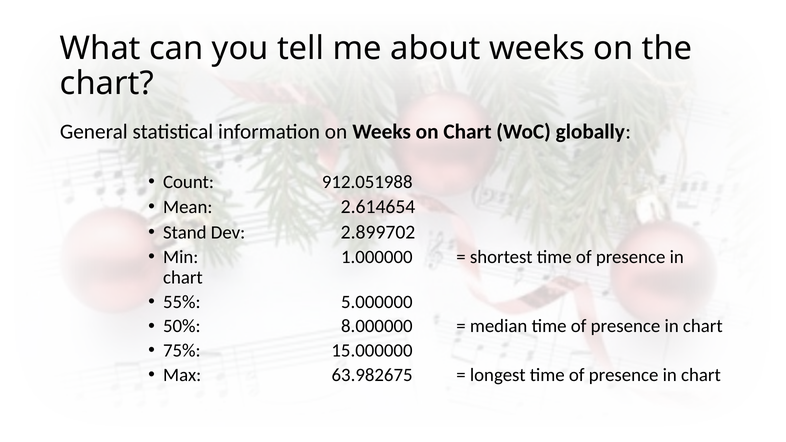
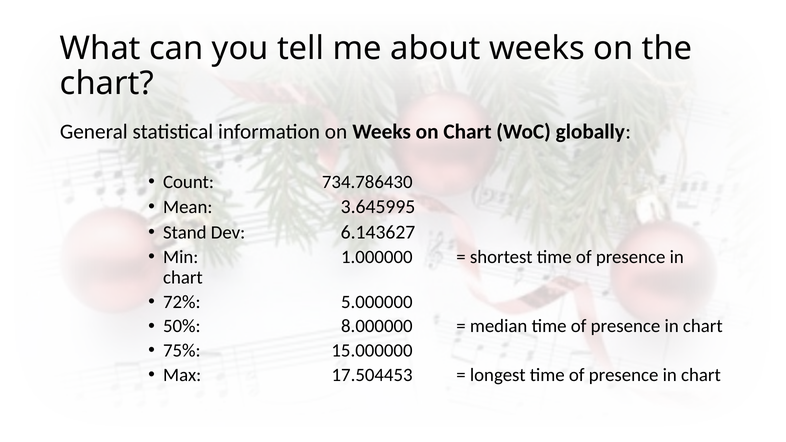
912.051988: 912.051988 -> 734.786430
2.614654: 2.614654 -> 3.645995
2.899702: 2.899702 -> 6.143627
55%: 55% -> 72%
63.982675: 63.982675 -> 17.504453
